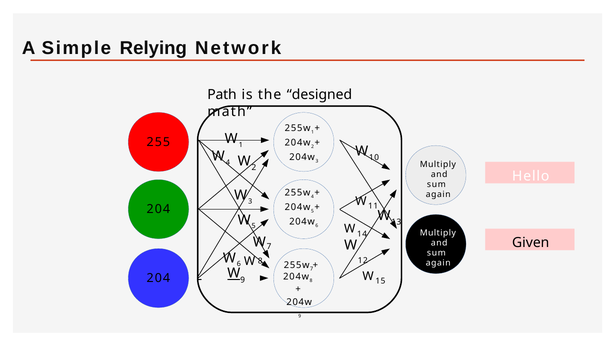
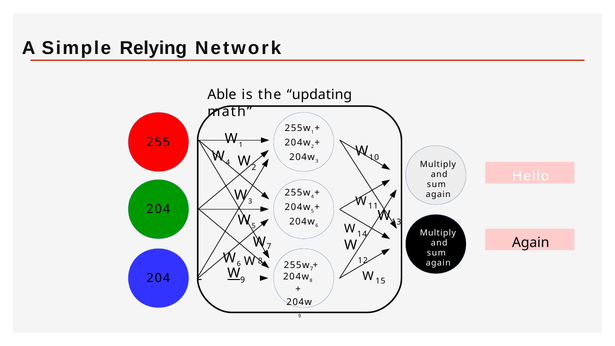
Path: Path -> Able
designed: designed -> updating
Given at (531, 243): Given -> Again
